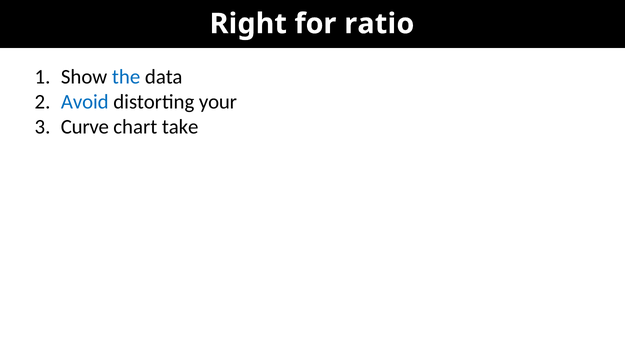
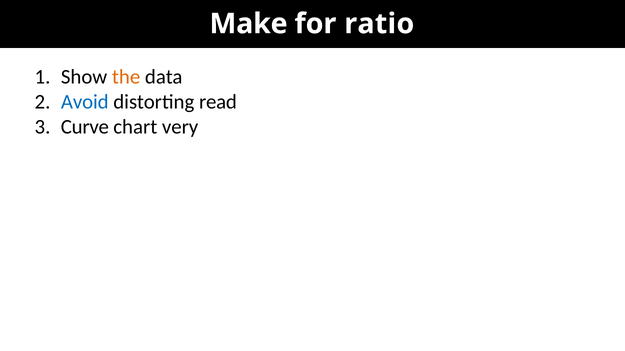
Right: Right -> Make
the colour: blue -> orange
your: your -> read
take: take -> very
